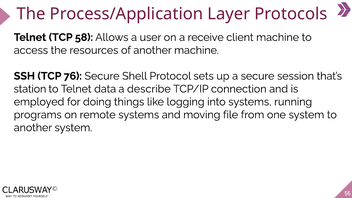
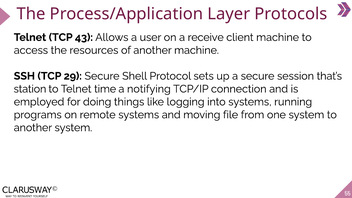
58: 58 -> 43
76: 76 -> 29
data: data -> time
describe: describe -> notifying
